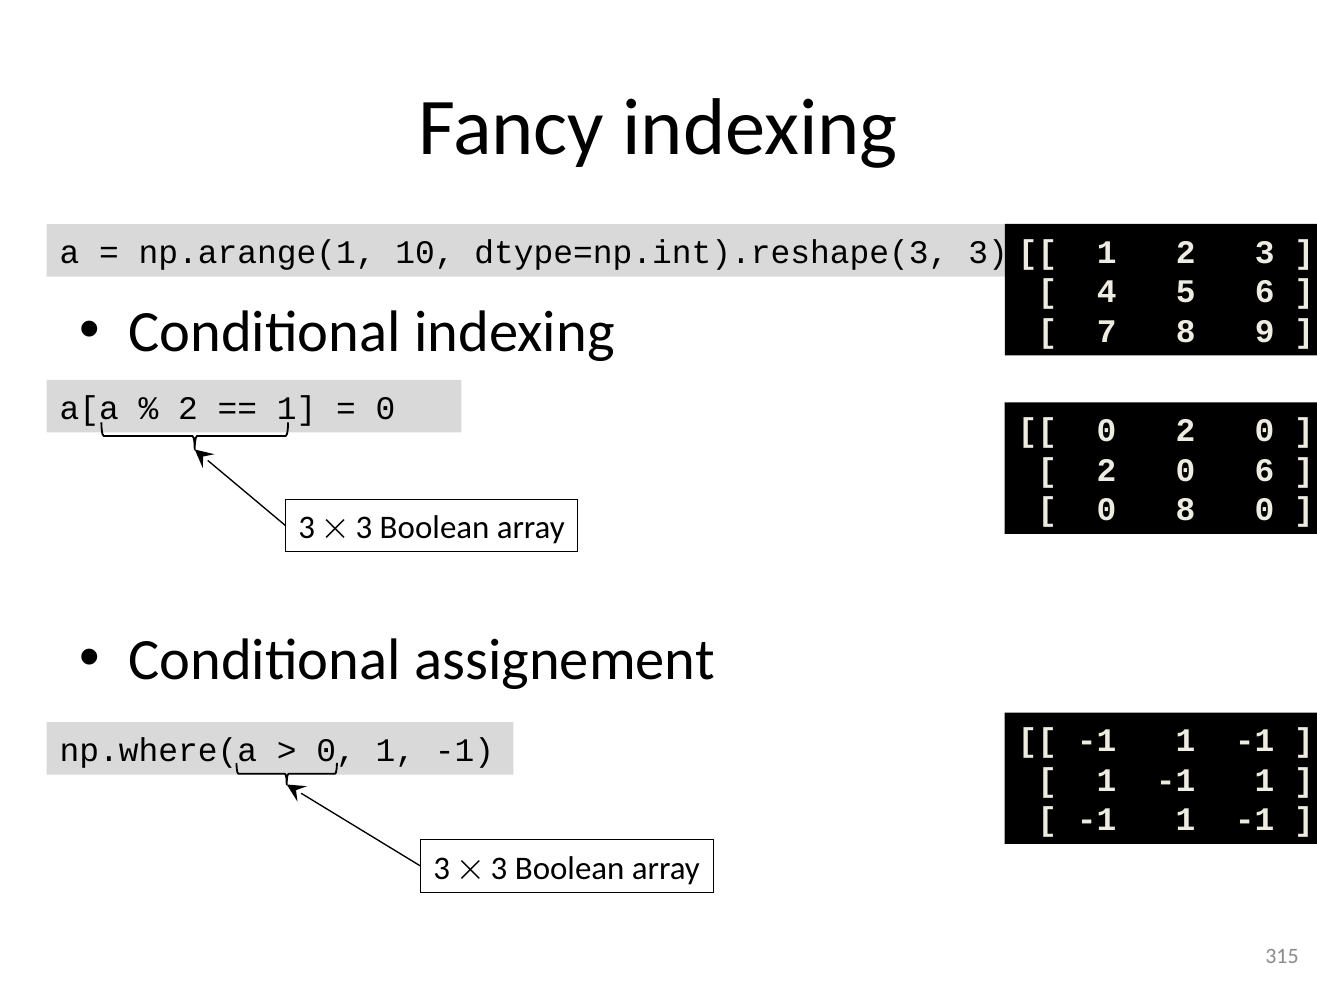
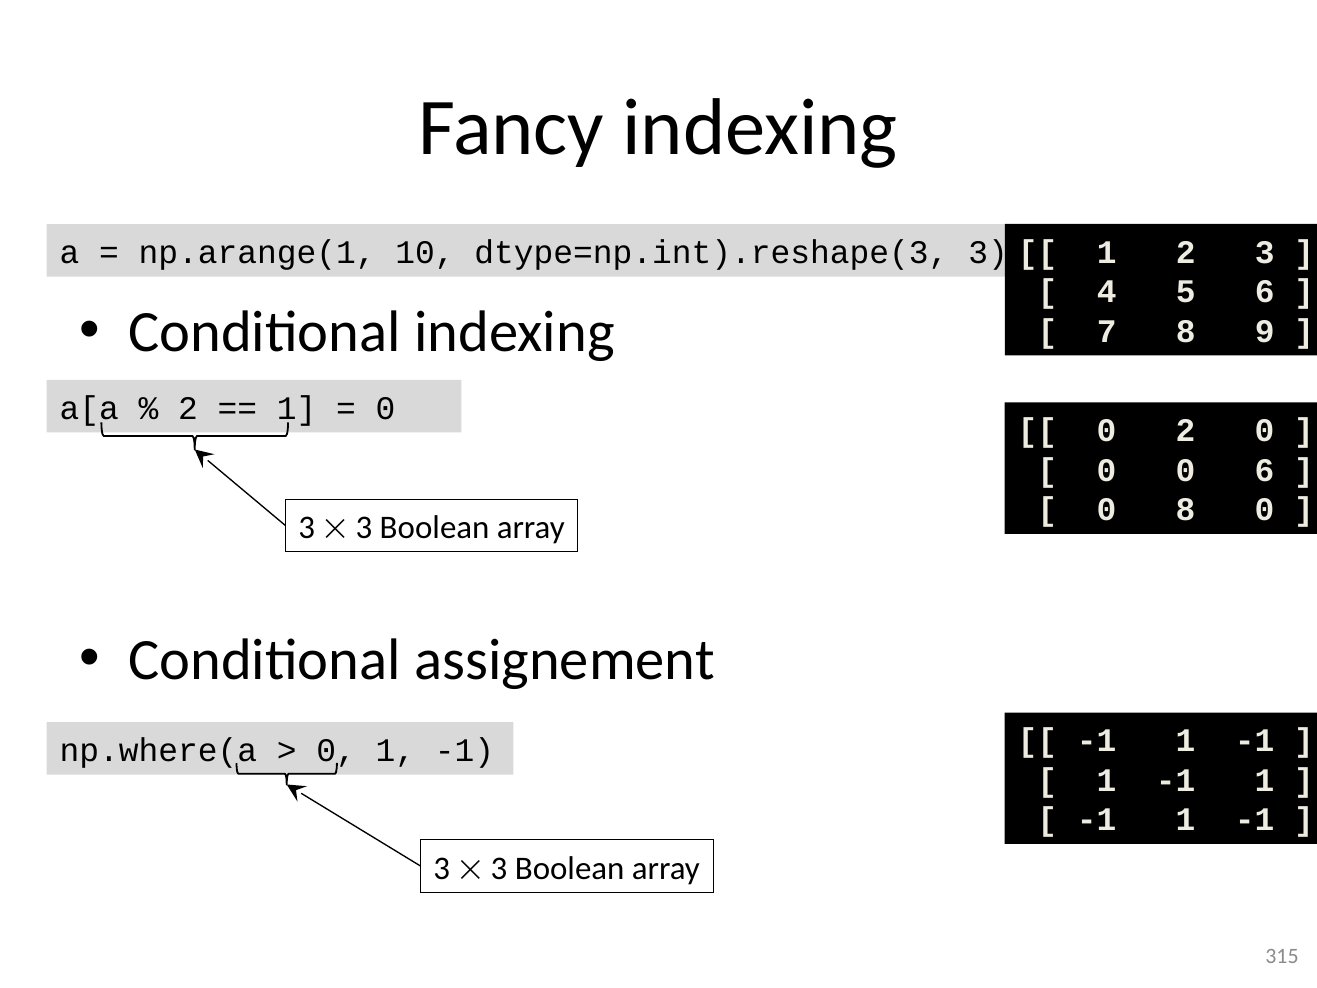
2 at (1106, 470): 2 -> 0
